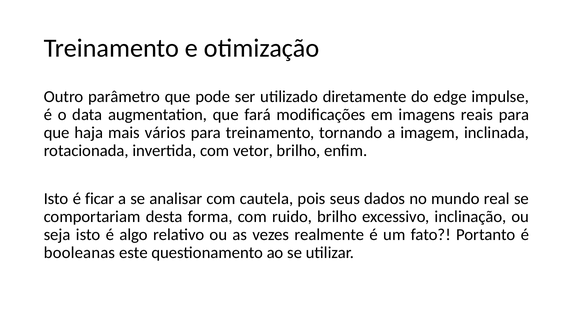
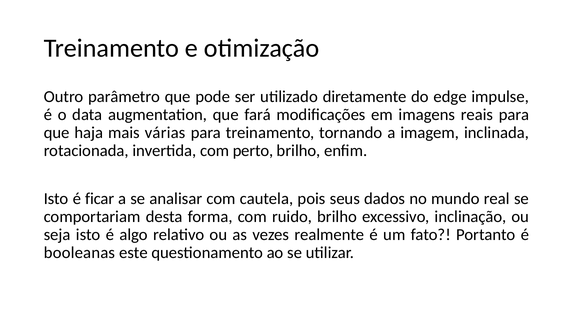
vários: vários -> várias
vetor: vetor -> perto
